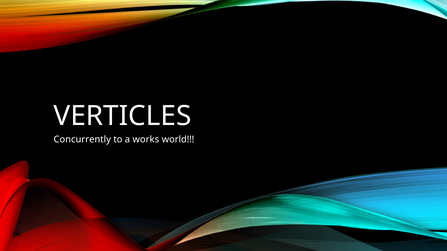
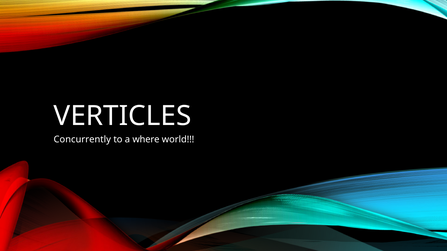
works: works -> where
